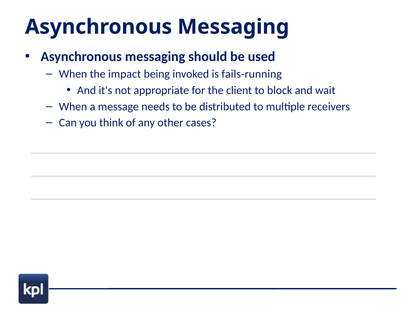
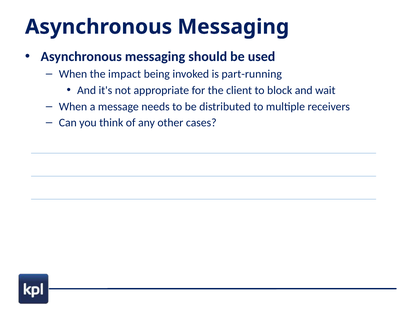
fails-running: fails-running -> part-running
